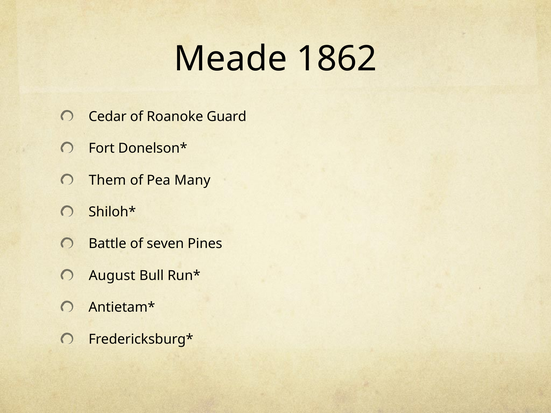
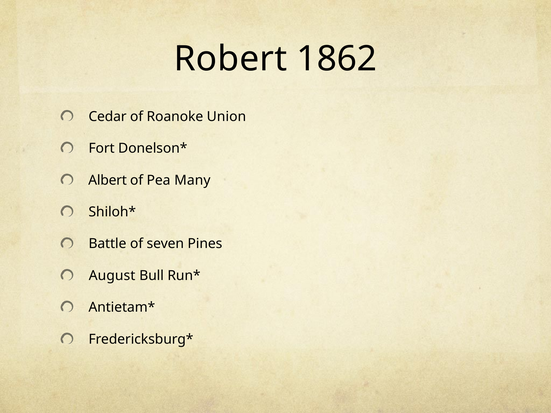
Meade: Meade -> Robert
Guard: Guard -> Union
Them: Them -> Albert
